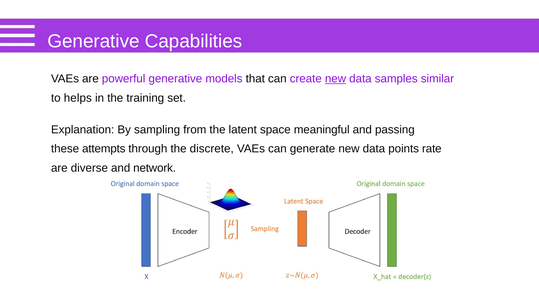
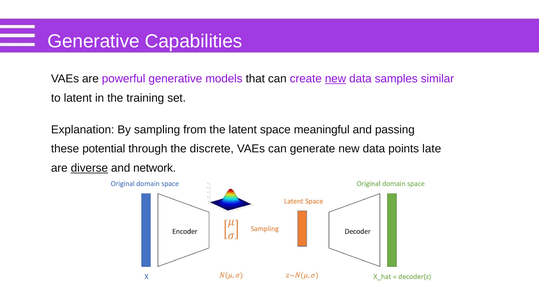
helps at (78, 98): helps -> latent
attempts: attempts -> potential
rate: rate -> late
diverse underline: none -> present
